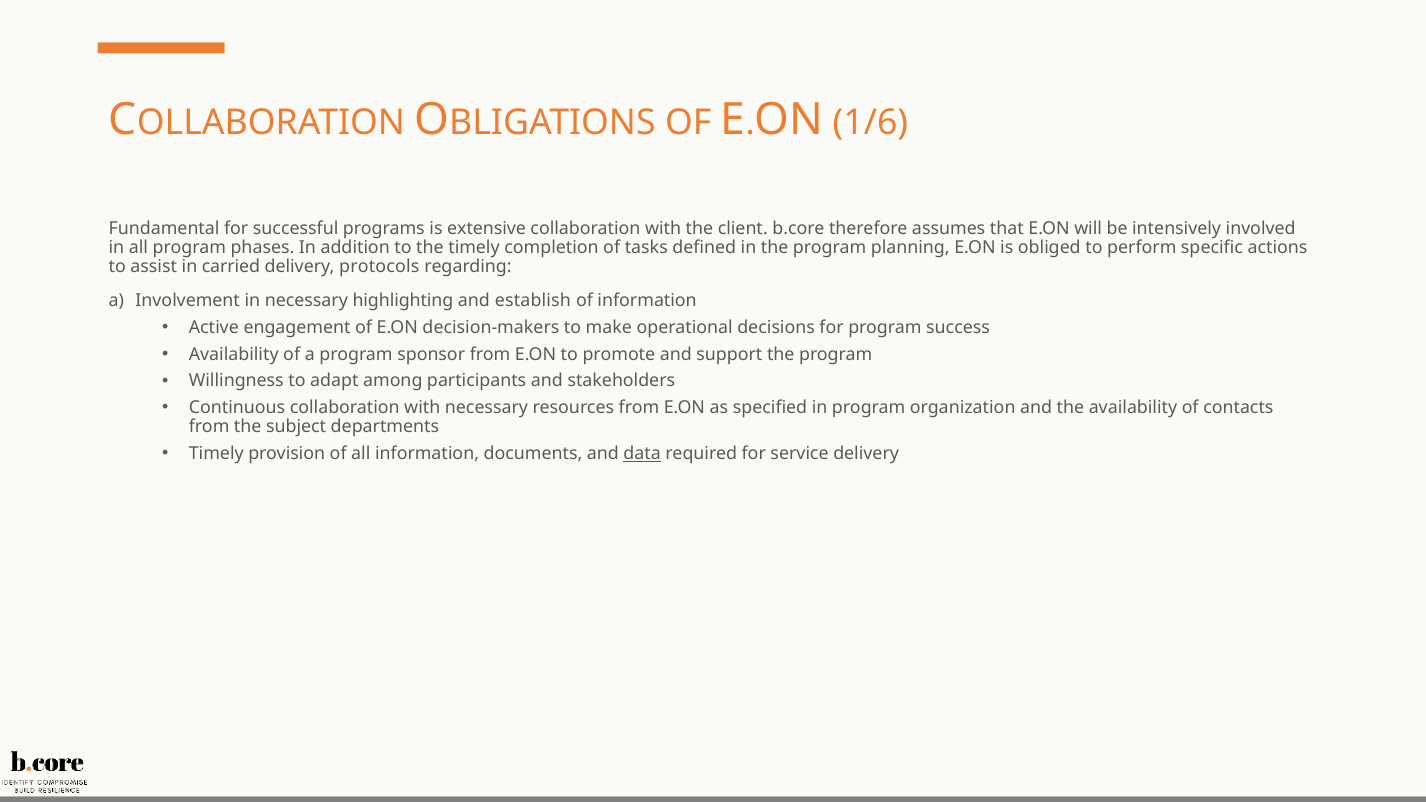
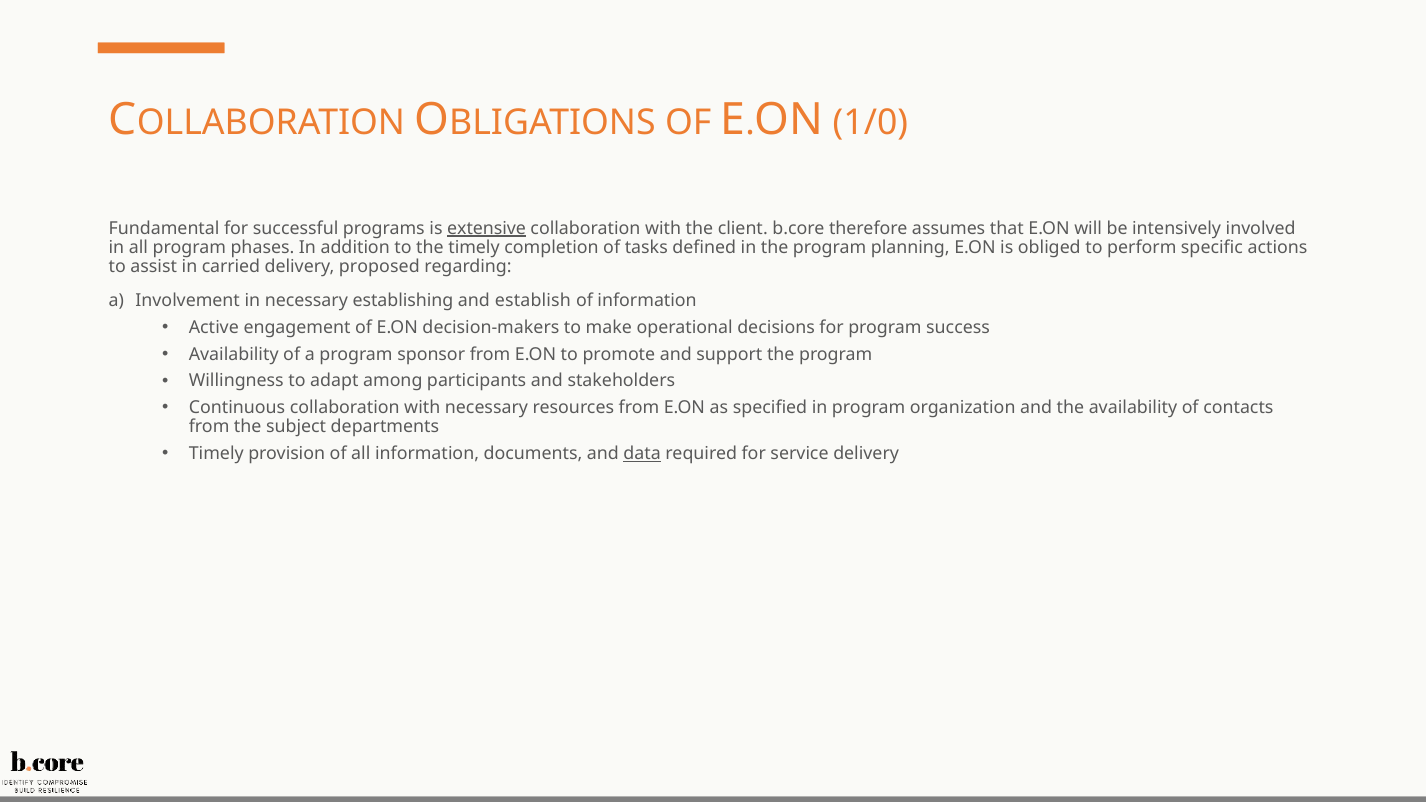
1/6: 1/6 -> 1/0
extensive underline: none -> present
protocols: protocols -> proposed
highlighting: highlighting -> establishing
